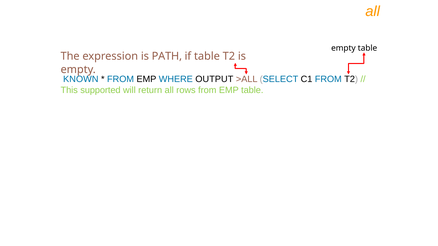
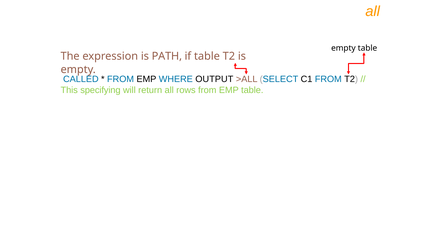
KNOWN: KNOWN -> CALLED
supported: supported -> specifying
